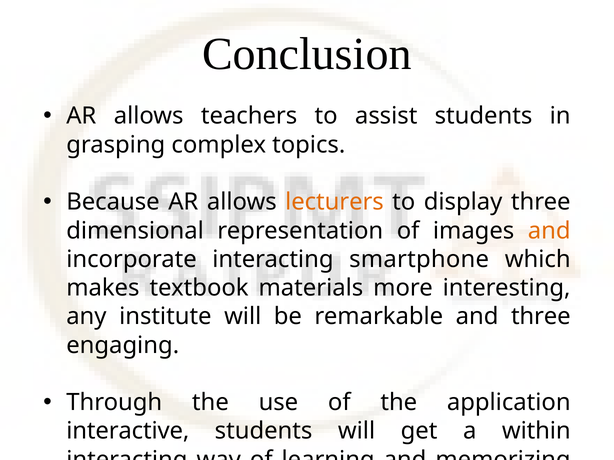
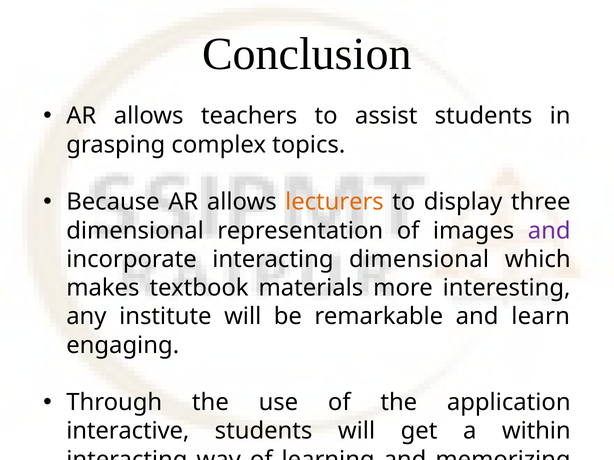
and at (549, 231) colour: orange -> purple
interacting smartphone: smartphone -> dimensional
and three: three -> learn
